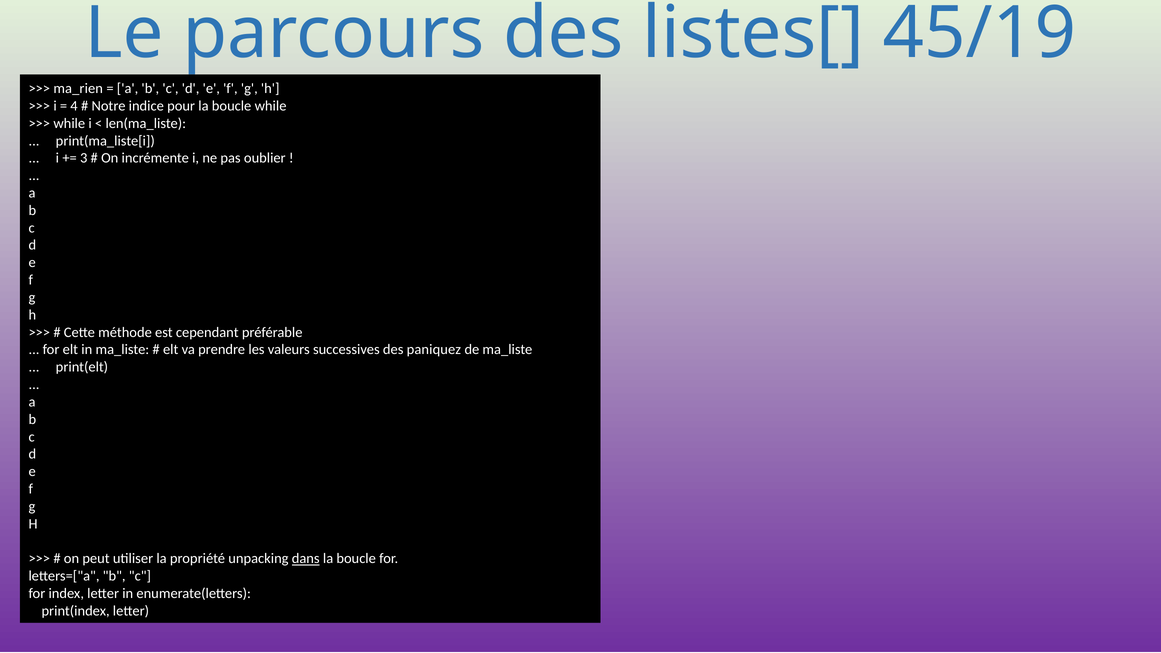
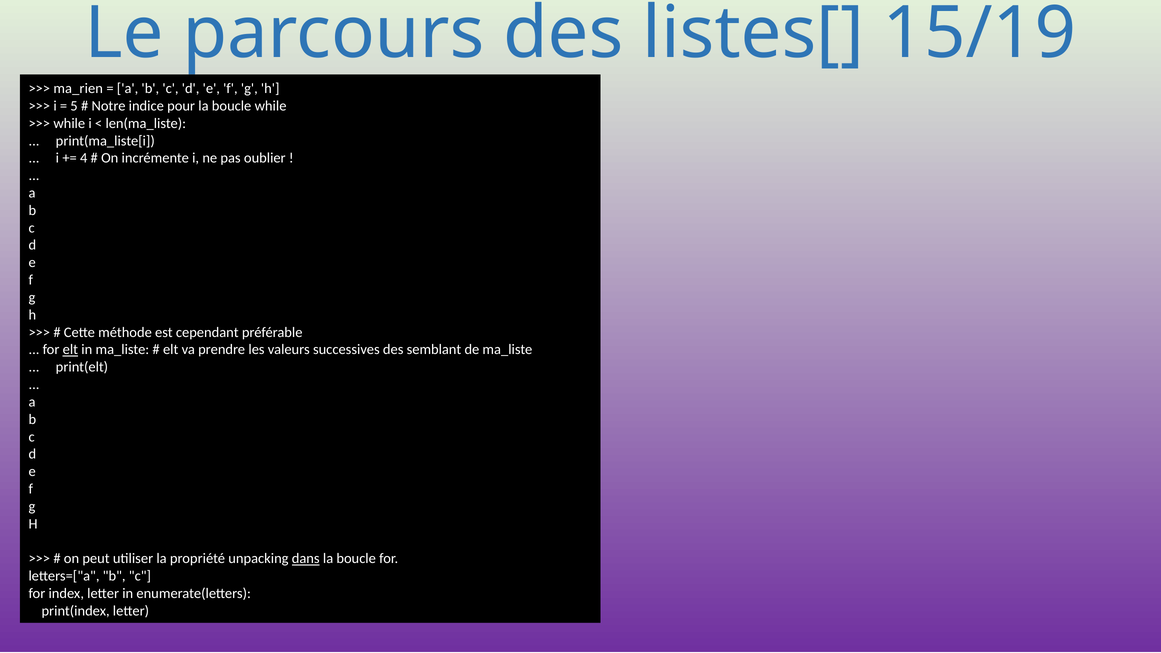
45/19: 45/19 -> 15/19
4: 4 -> 5
3: 3 -> 4
elt at (70, 350) underline: none -> present
paniquez: paniquez -> semblant
